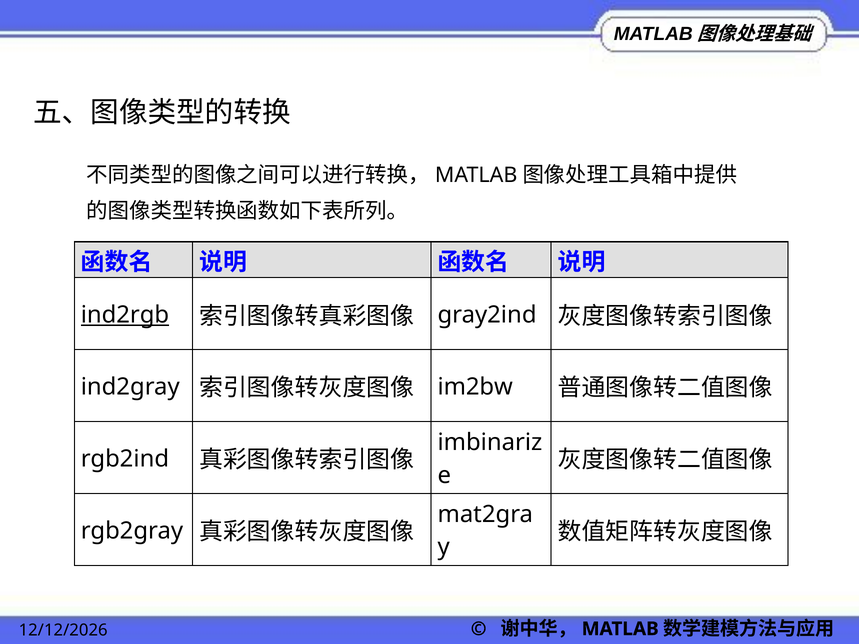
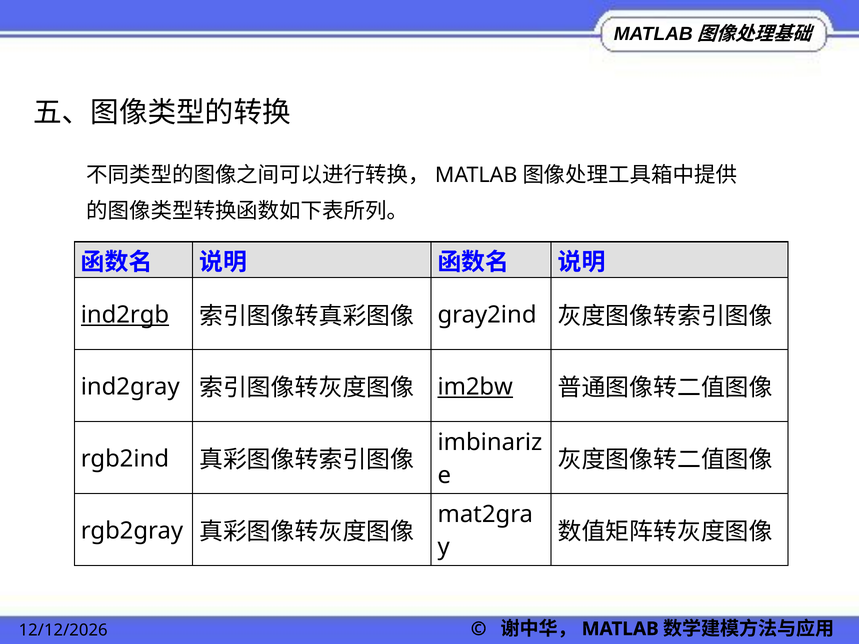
im2bw underline: none -> present
